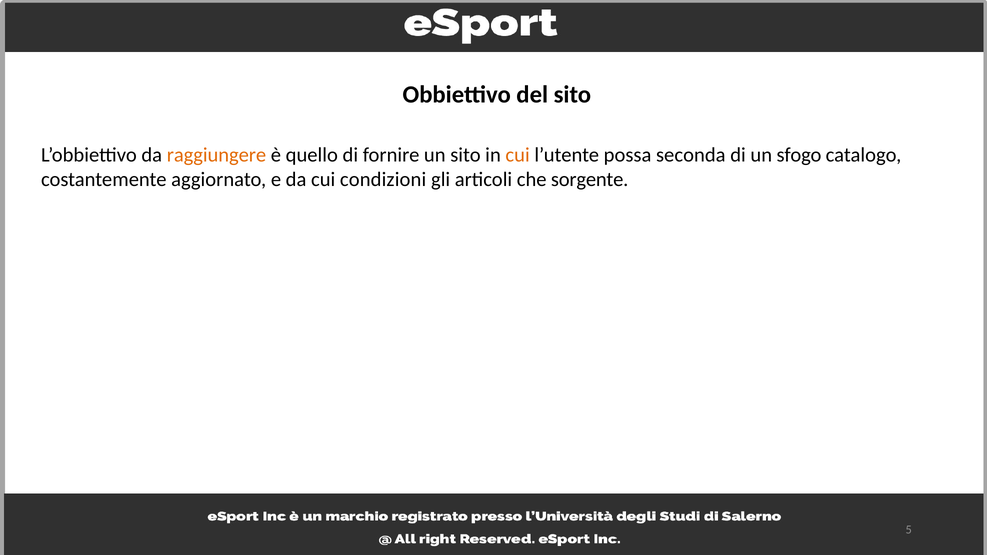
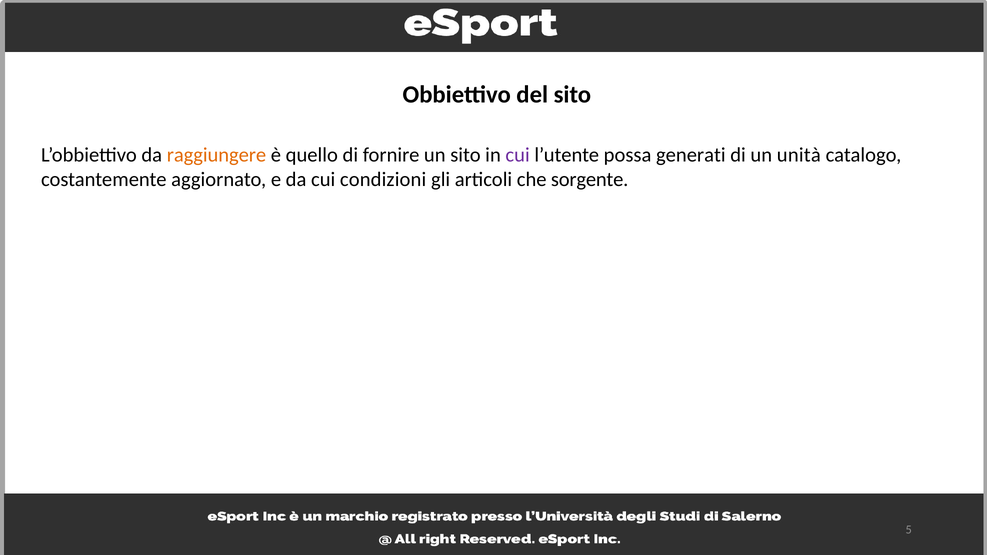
cui at (518, 155) colour: orange -> purple
seconda: seconda -> generati
sfogo: sfogo -> unità
